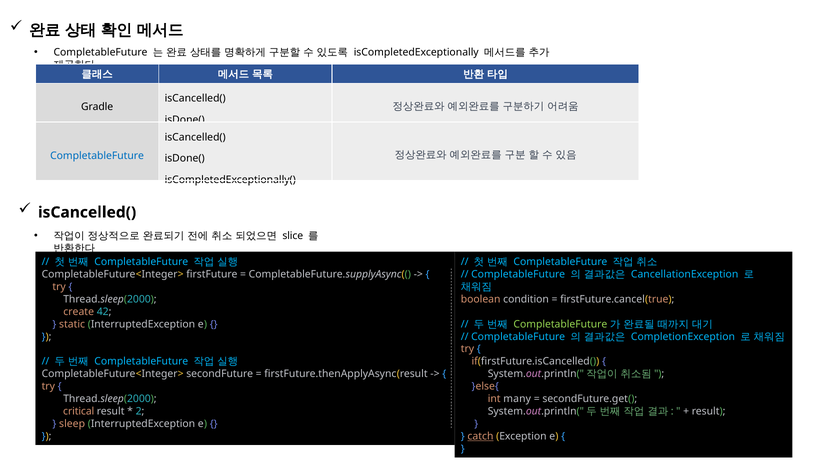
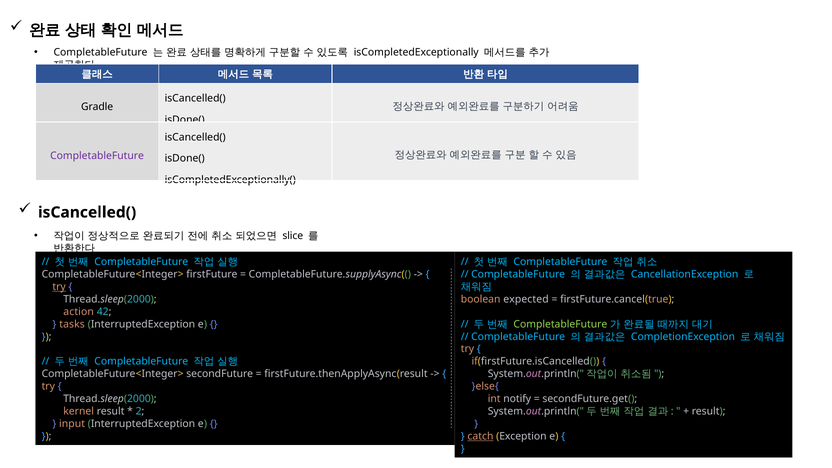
CompletableFuture at (97, 156) colour: blue -> purple
try at (59, 287) underline: none -> present
condition: condition -> expected
create: create -> action
static: static -> tasks
many: many -> notify
critical: critical -> kernel
sleep: sleep -> input
